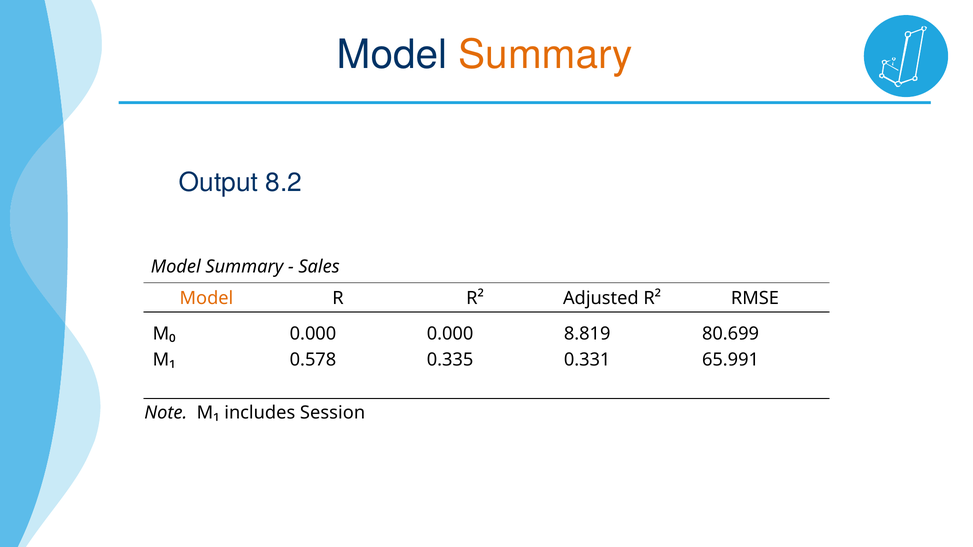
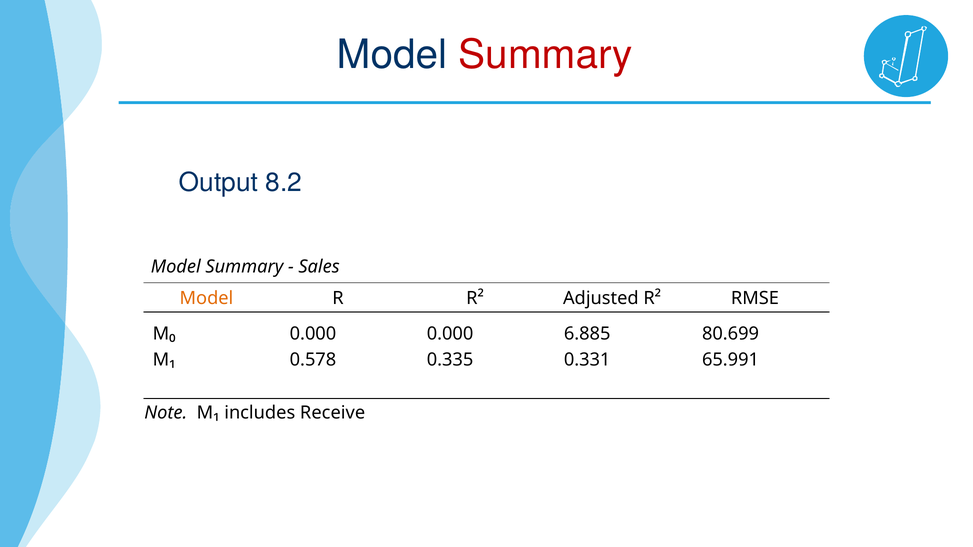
Summary at (545, 55) colour: orange -> red
8.819: 8.819 -> 6.885
Session: Session -> Receive
